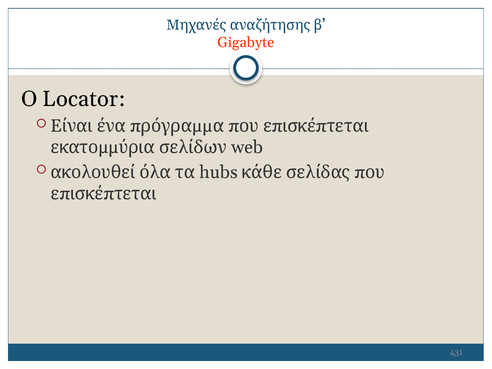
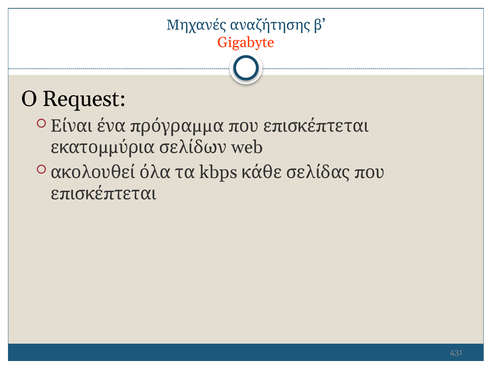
Locator: Locator -> Request
hubs: hubs -> kbps
